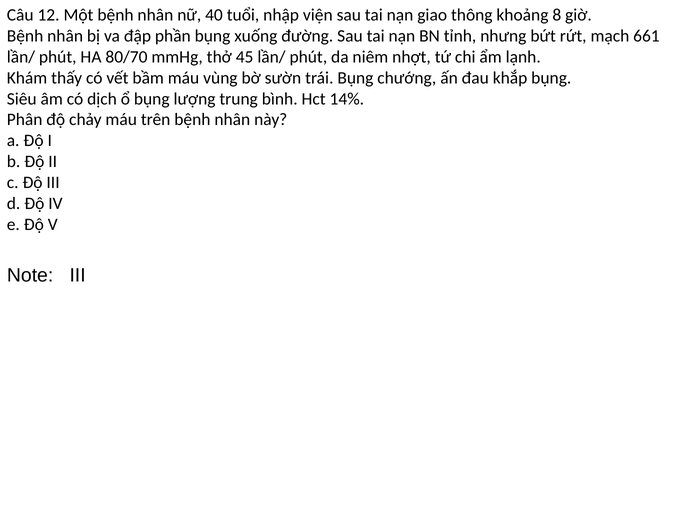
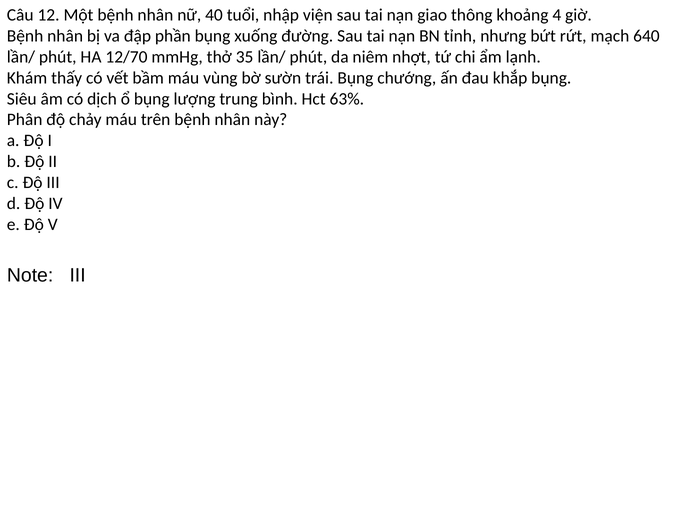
8: 8 -> 4
661: 661 -> 640
80/70: 80/70 -> 12/70
45: 45 -> 35
14%: 14% -> 63%
